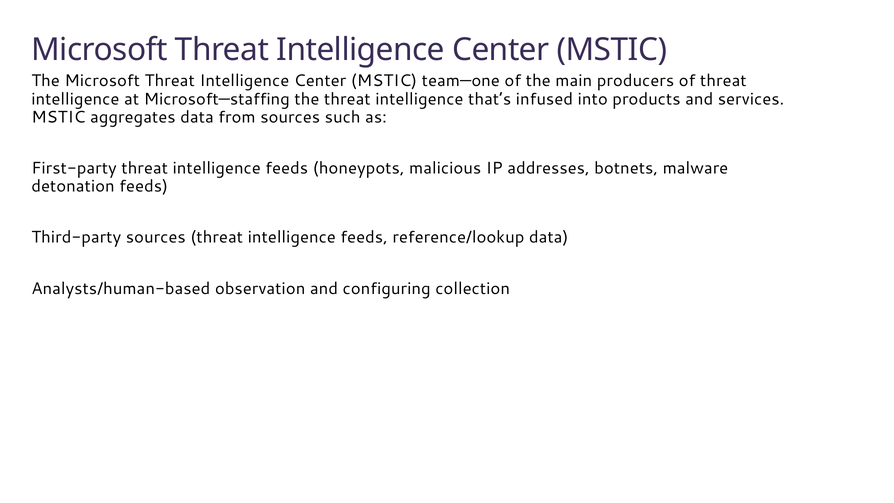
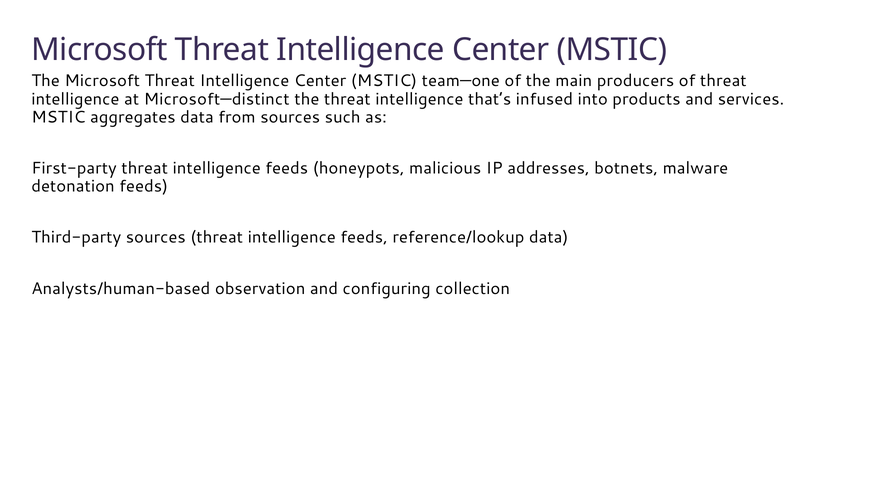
Microsoft—staffing: Microsoft—staffing -> Microsoft—distinct
